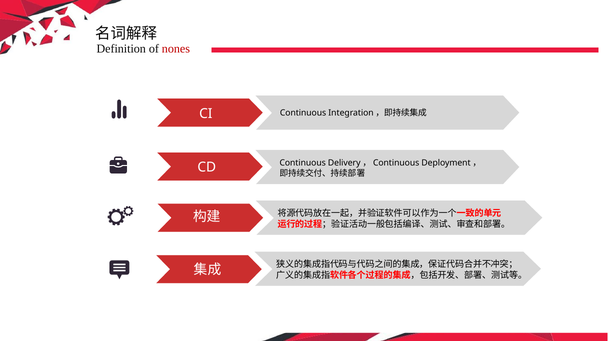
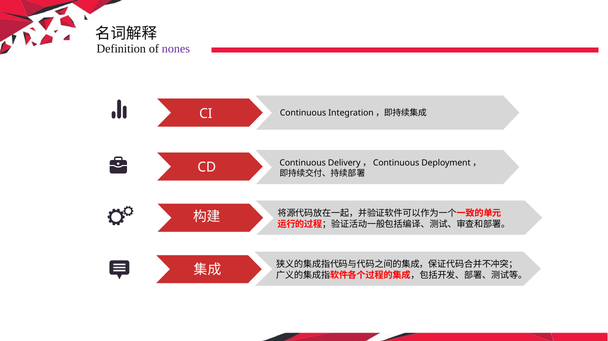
nones colour: red -> purple
